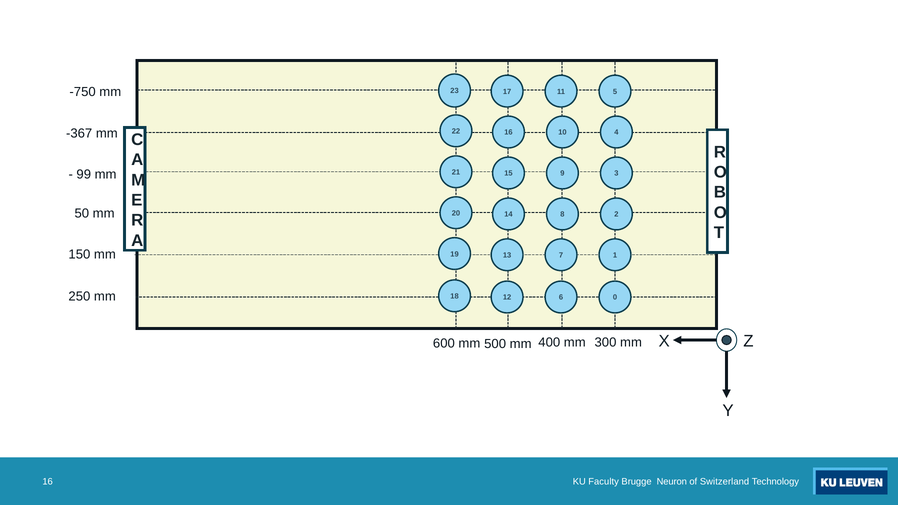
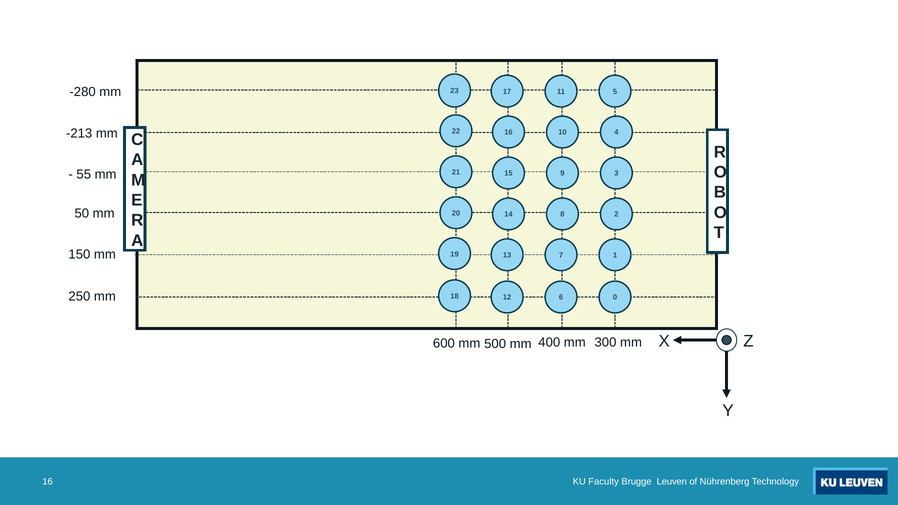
-750: -750 -> -280
-367: -367 -> -213
99: 99 -> 55
Neuron: Neuron -> Leuven
Switzerland: Switzerland -> Nührenberg
